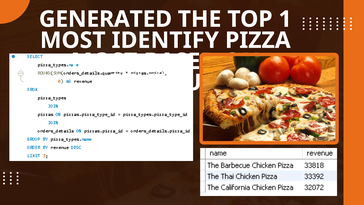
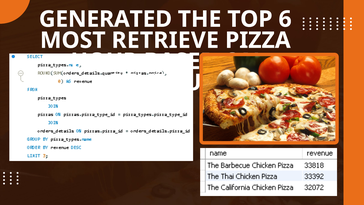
1: 1 -> 6
IDENTIFY: IDENTIFY -> RETRIEVE
MOST at (104, 61): MOST -> HOUR
